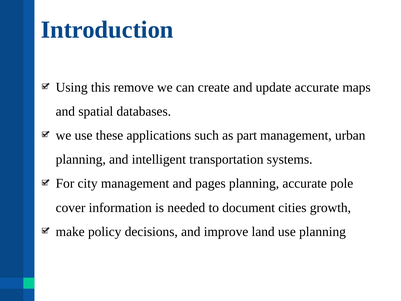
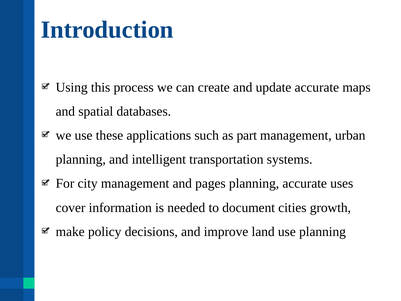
remove: remove -> process
pole: pole -> uses
